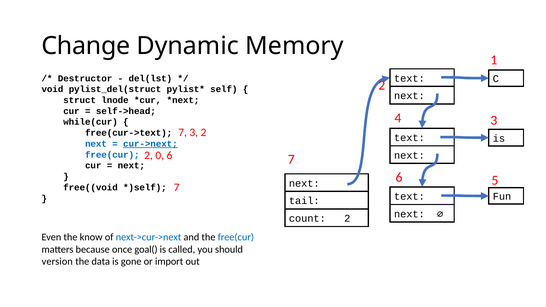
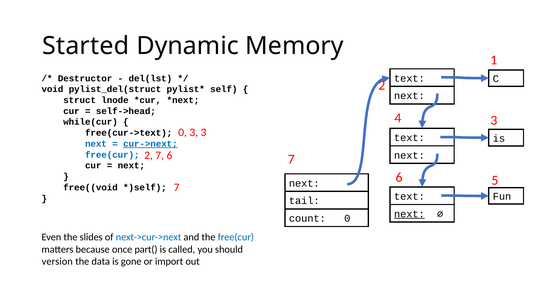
Change: Change -> Started
7 at (183, 132): 7 -> 0
3 2: 2 -> 3
2 0: 0 -> 7
next at (409, 214) underline: none -> present
count 2: 2 -> 0
know: know -> slides
goal(: goal( -> part(
